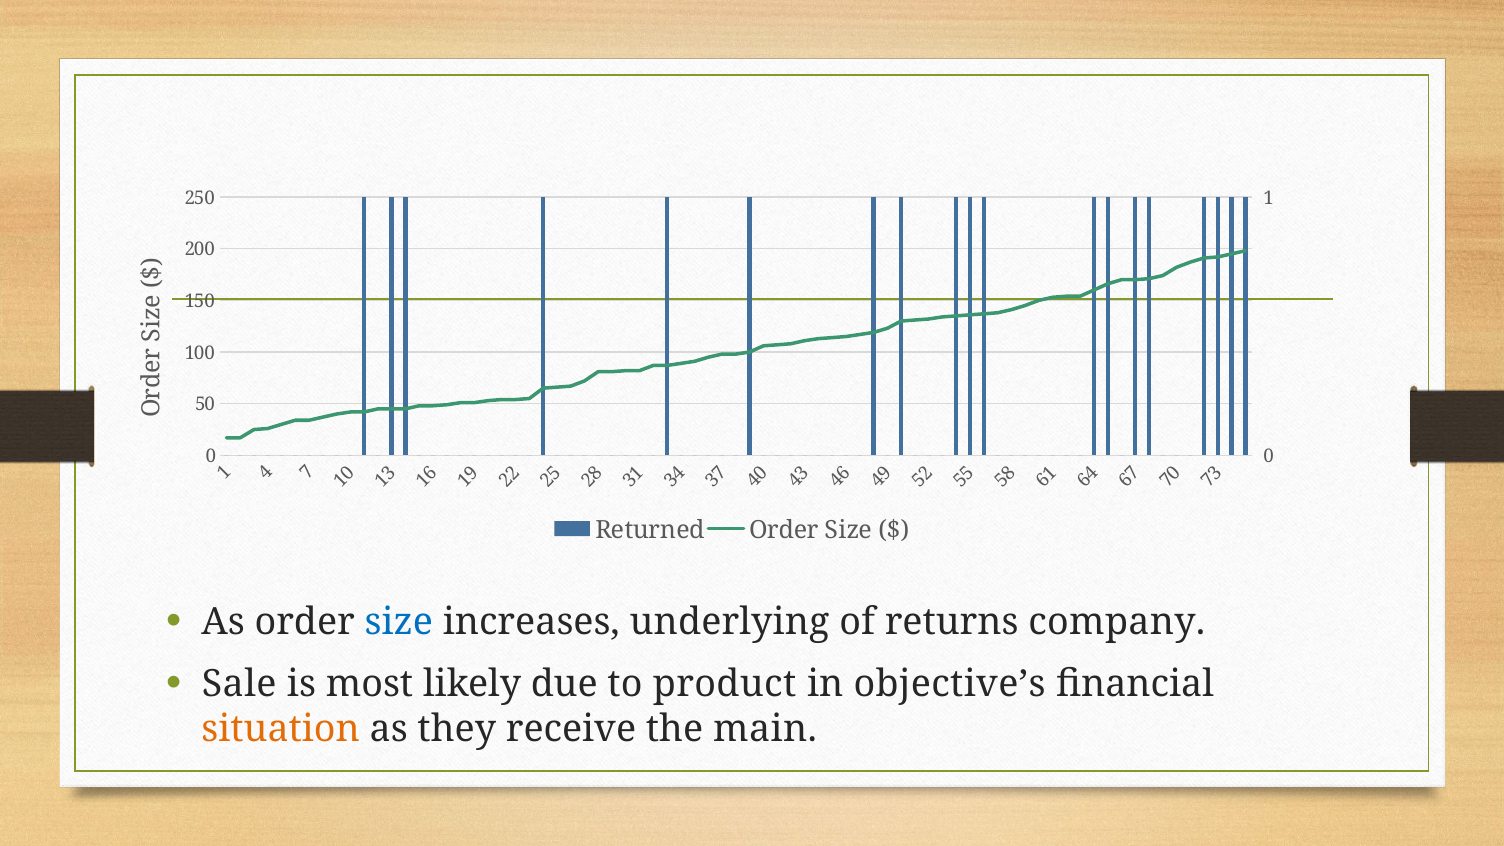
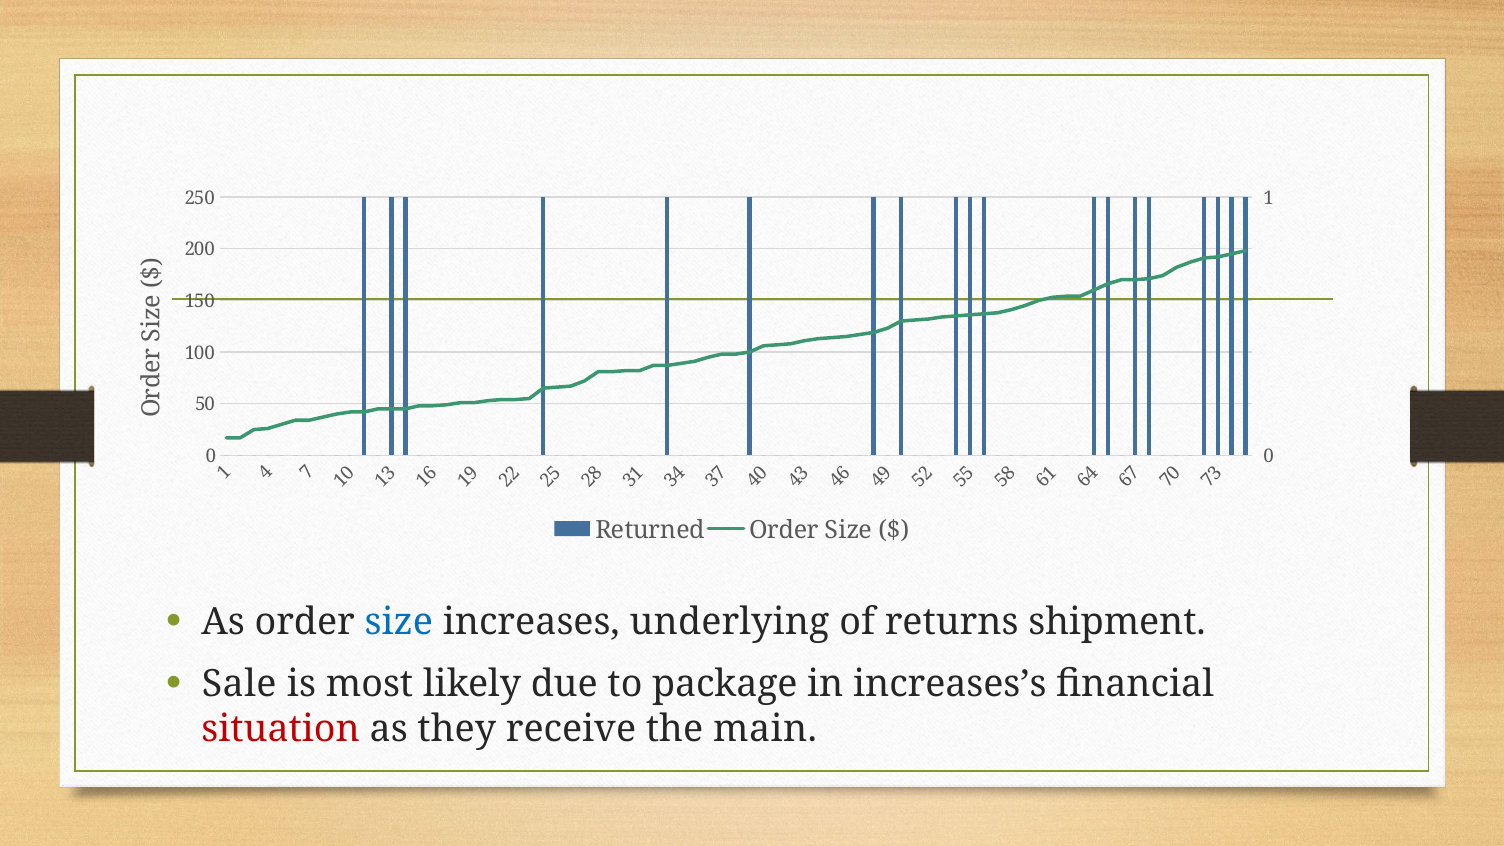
company: company -> shipment
product: product -> package
objective’s: objective’s -> increases’s
situation colour: orange -> red
